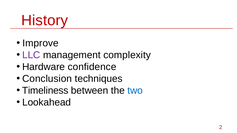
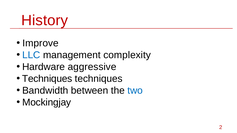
LLC colour: purple -> blue
confidence: confidence -> aggressive
Conclusion at (47, 79): Conclusion -> Techniques
Timeliness: Timeliness -> Bandwidth
Lookahead: Lookahead -> Mockingjay
